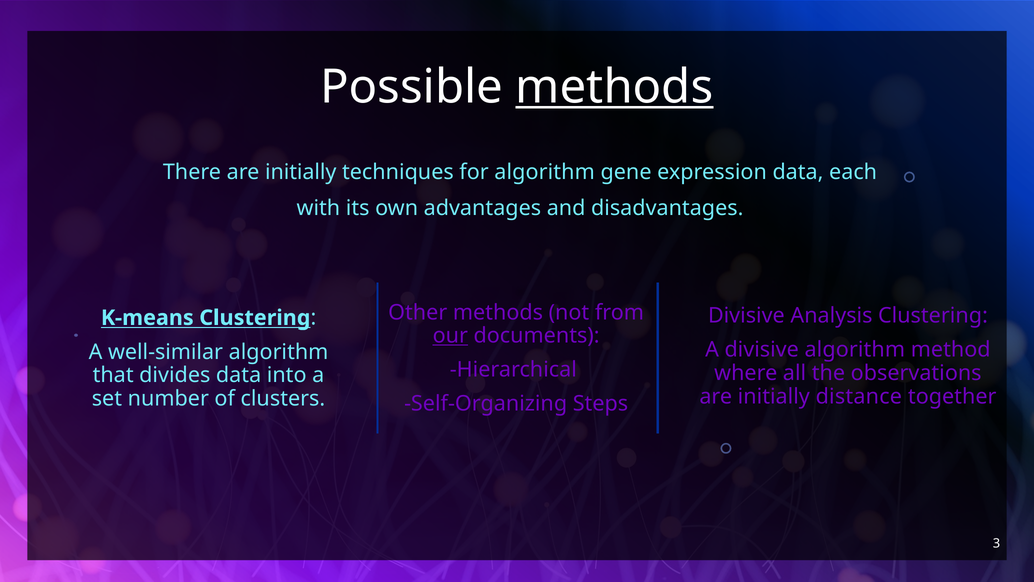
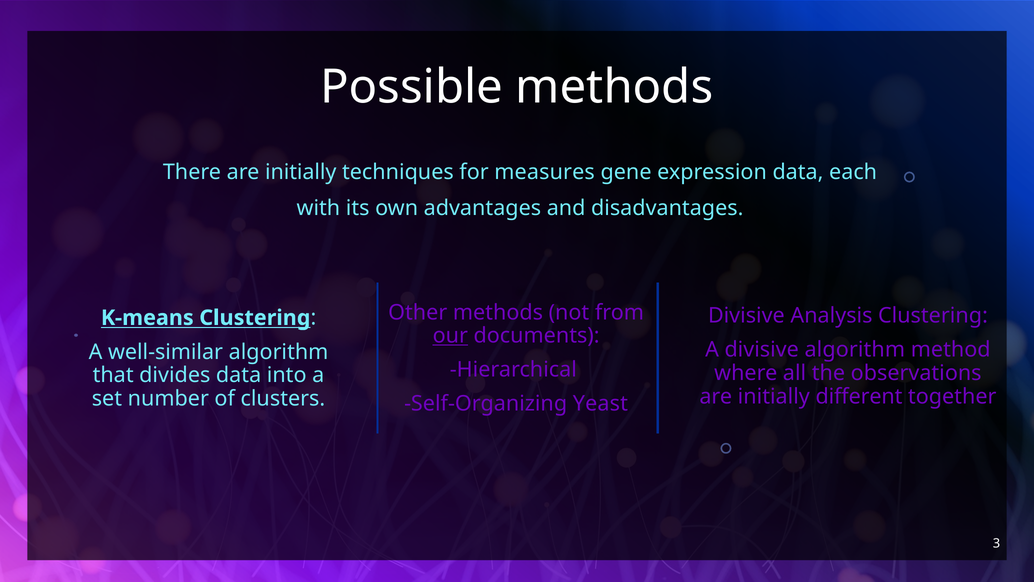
methods at (614, 87) underline: present -> none
for algorithm: algorithm -> measures
distance: distance -> different
Steps: Steps -> Yeast
